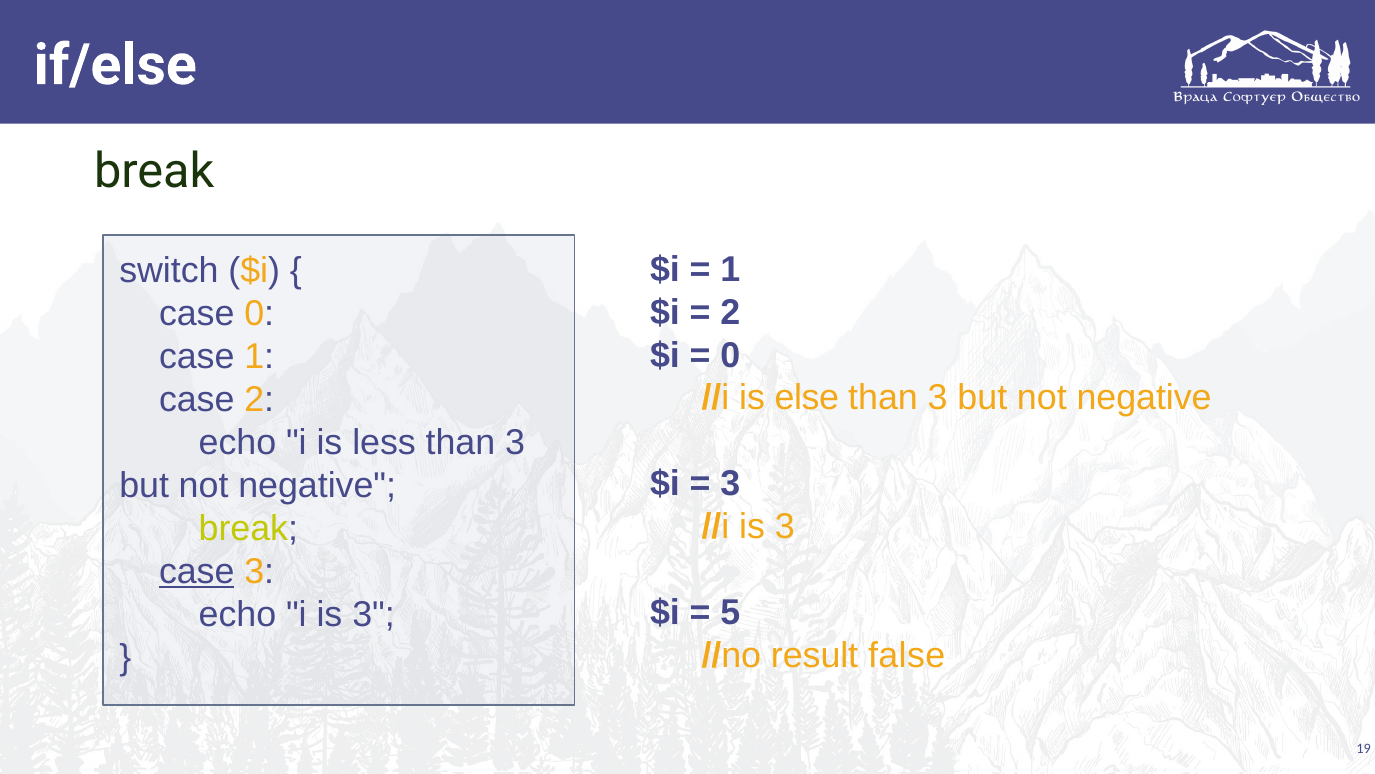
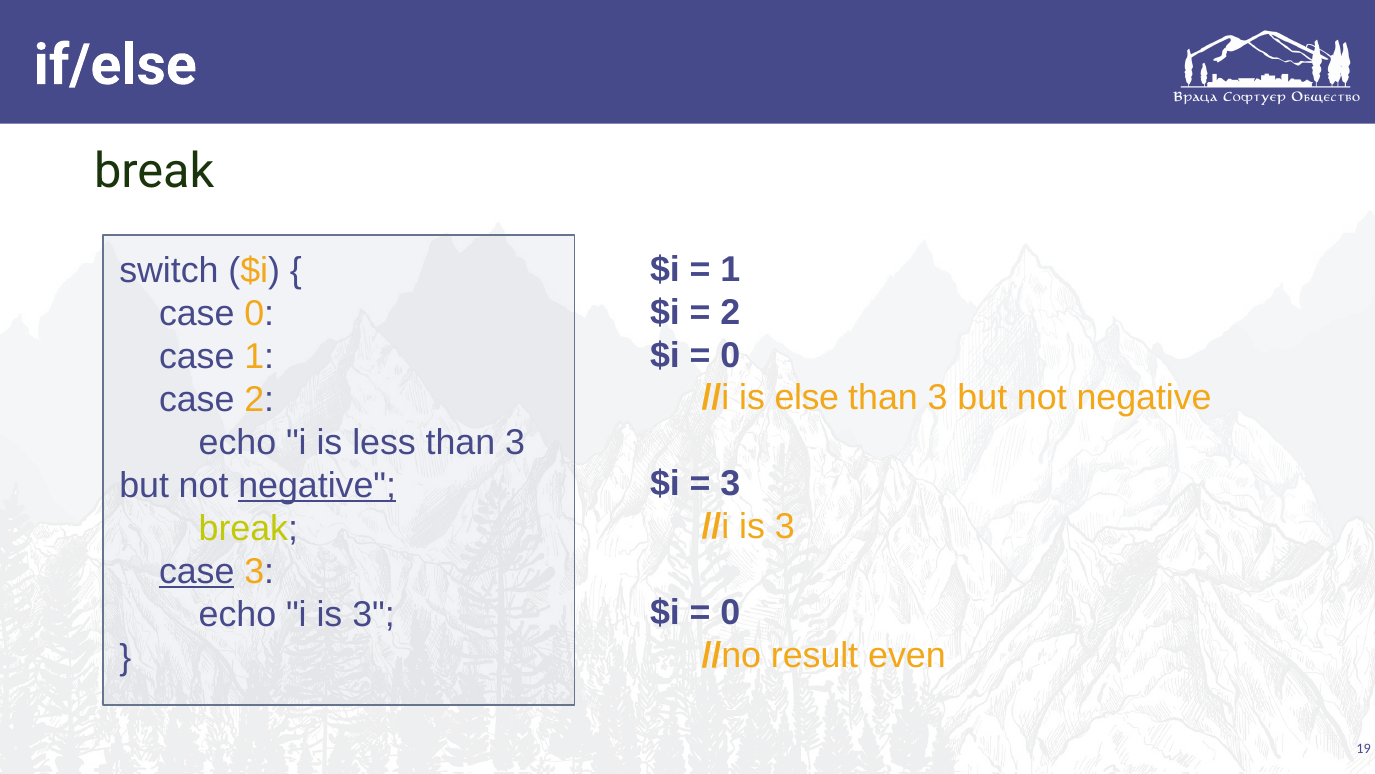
negative at (317, 486) underline: none -> present
5 at (730, 613): 5 -> 0
false: false -> even
